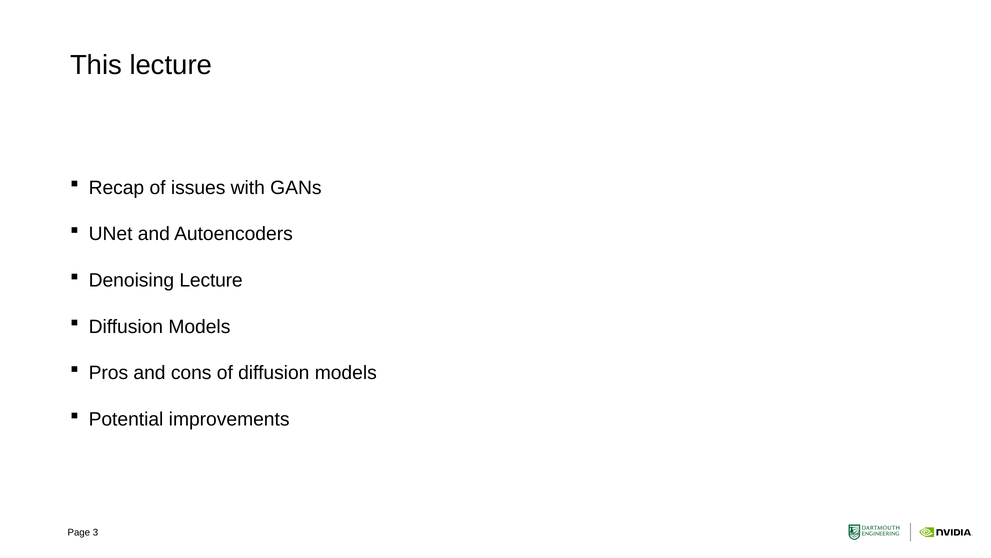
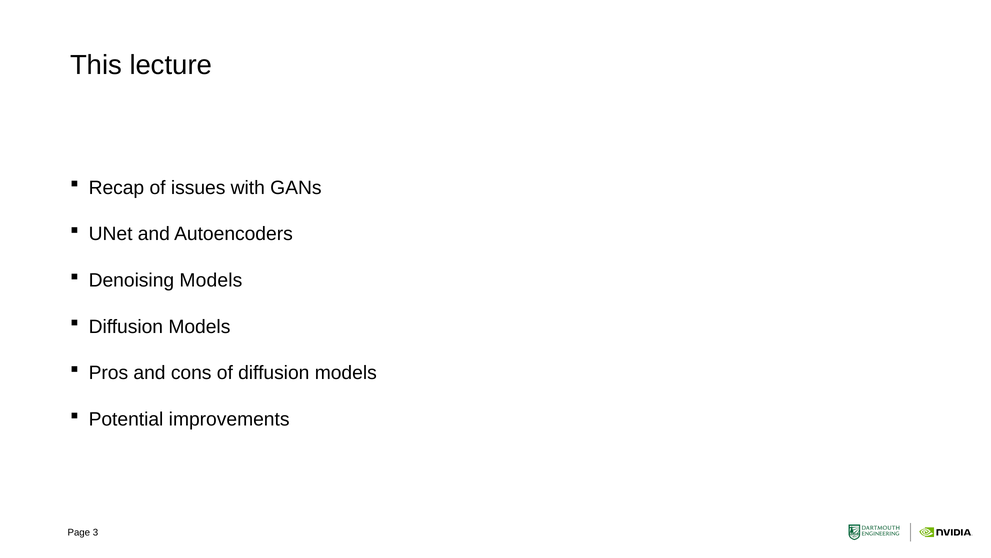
Denoising Lecture: Lecture -> Models
